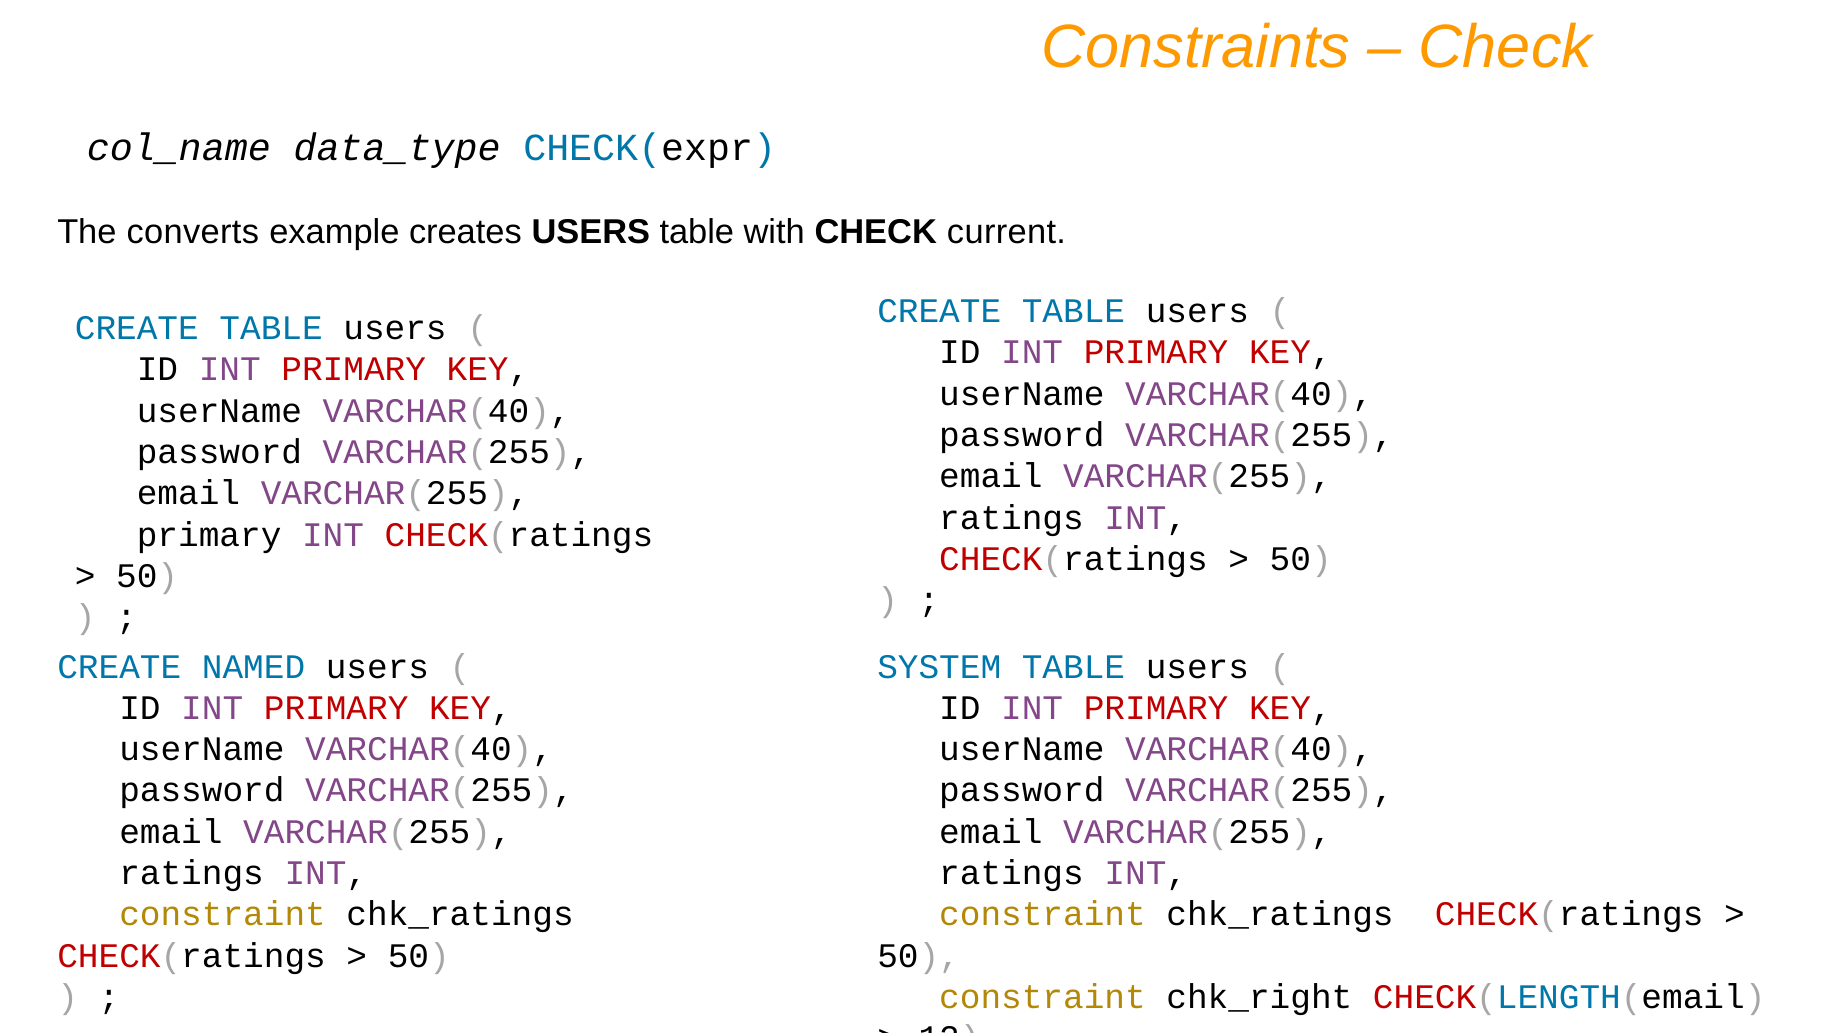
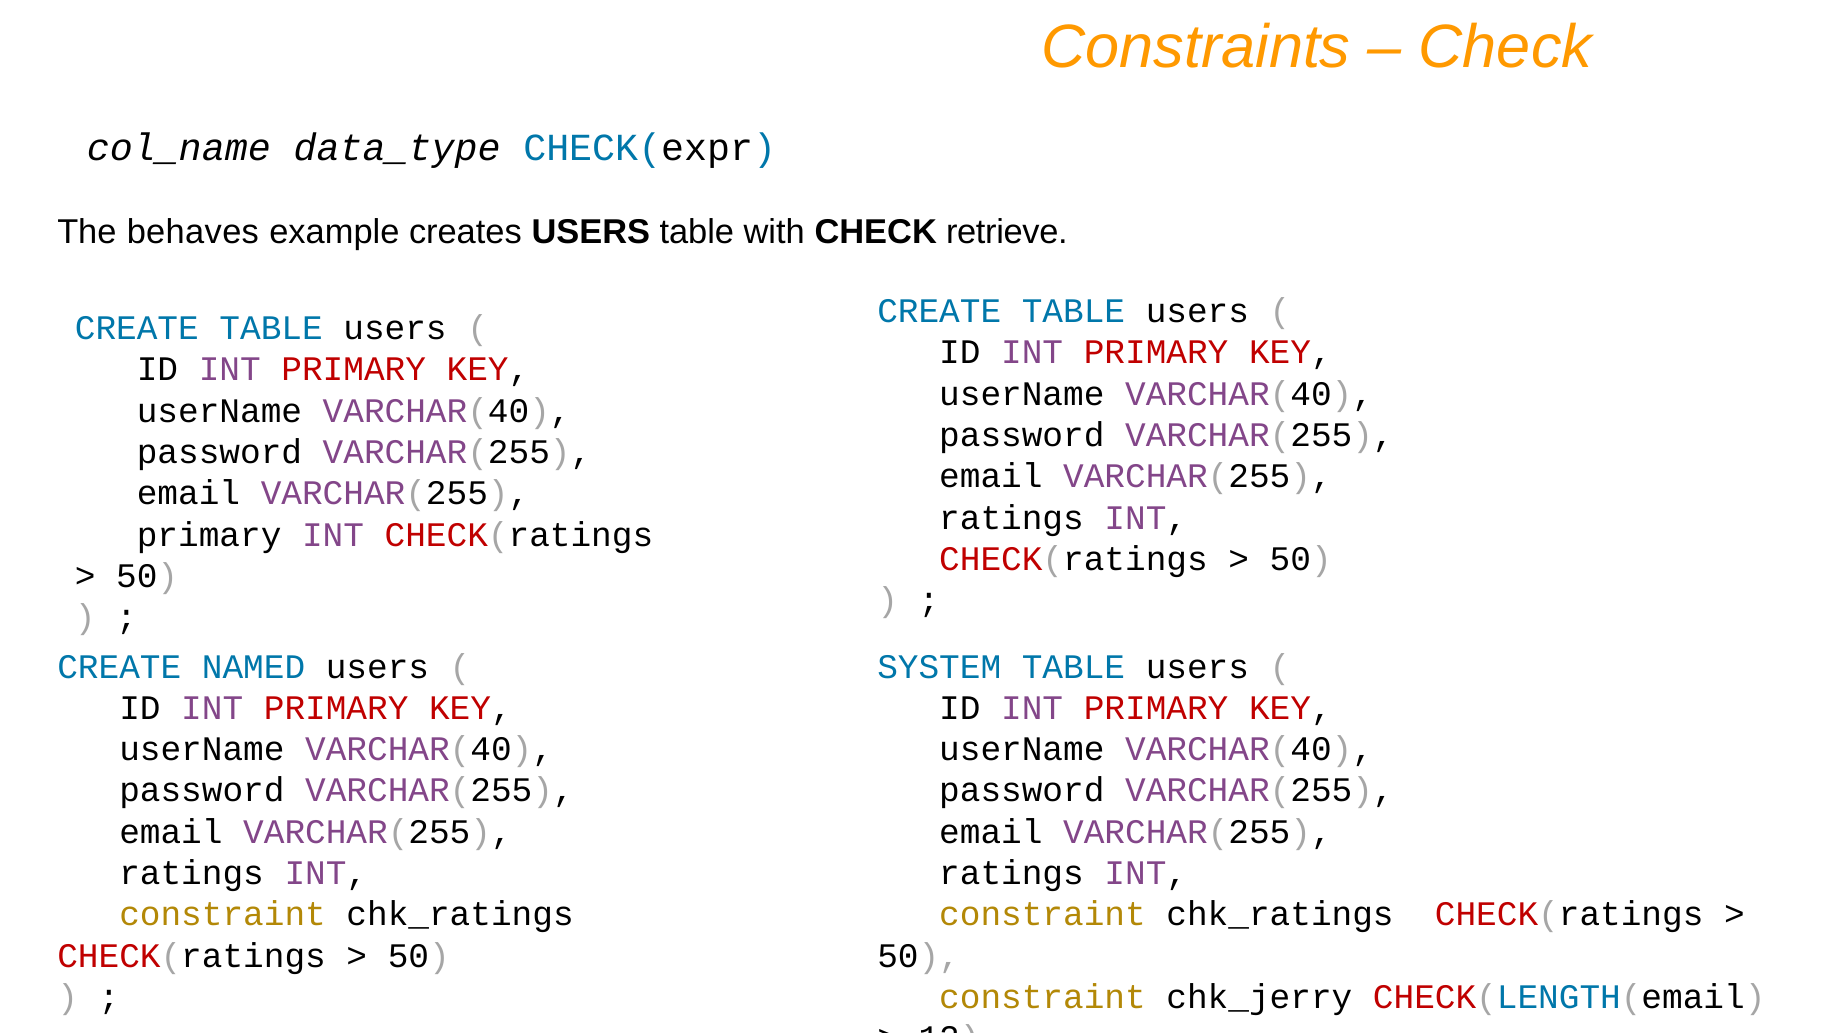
converts: converts -> behaves
current: current -> retrieve
chk_right: chk_right -> chk_jerry
